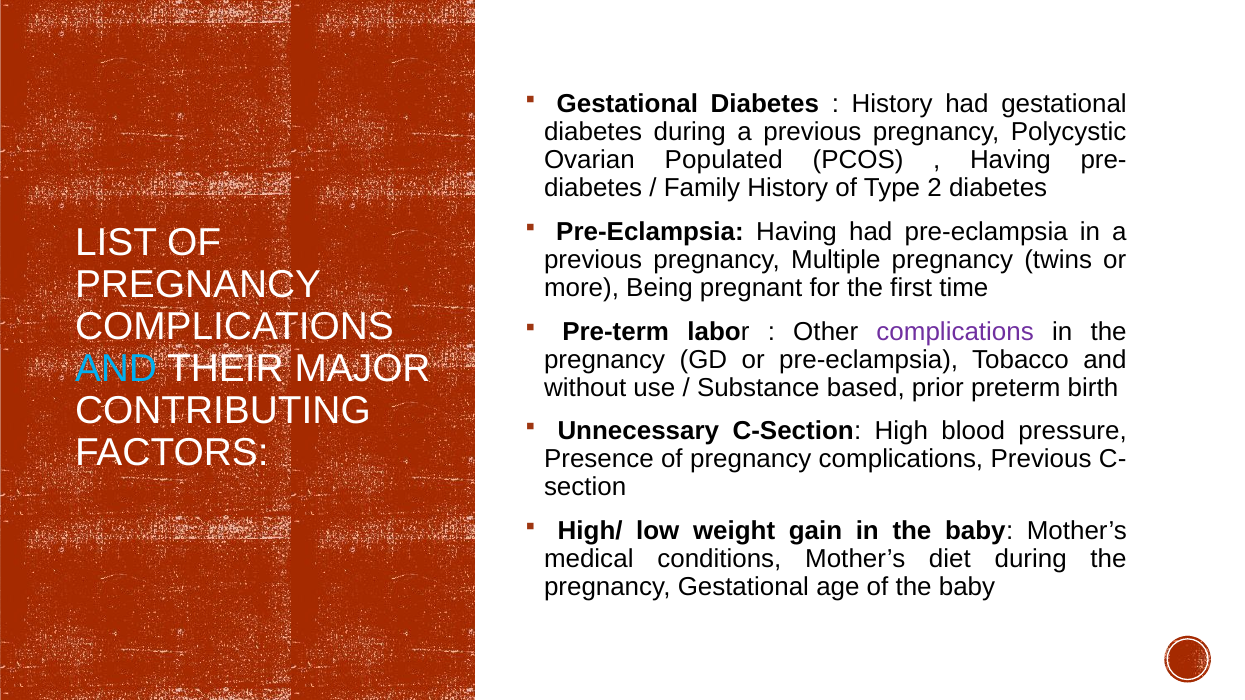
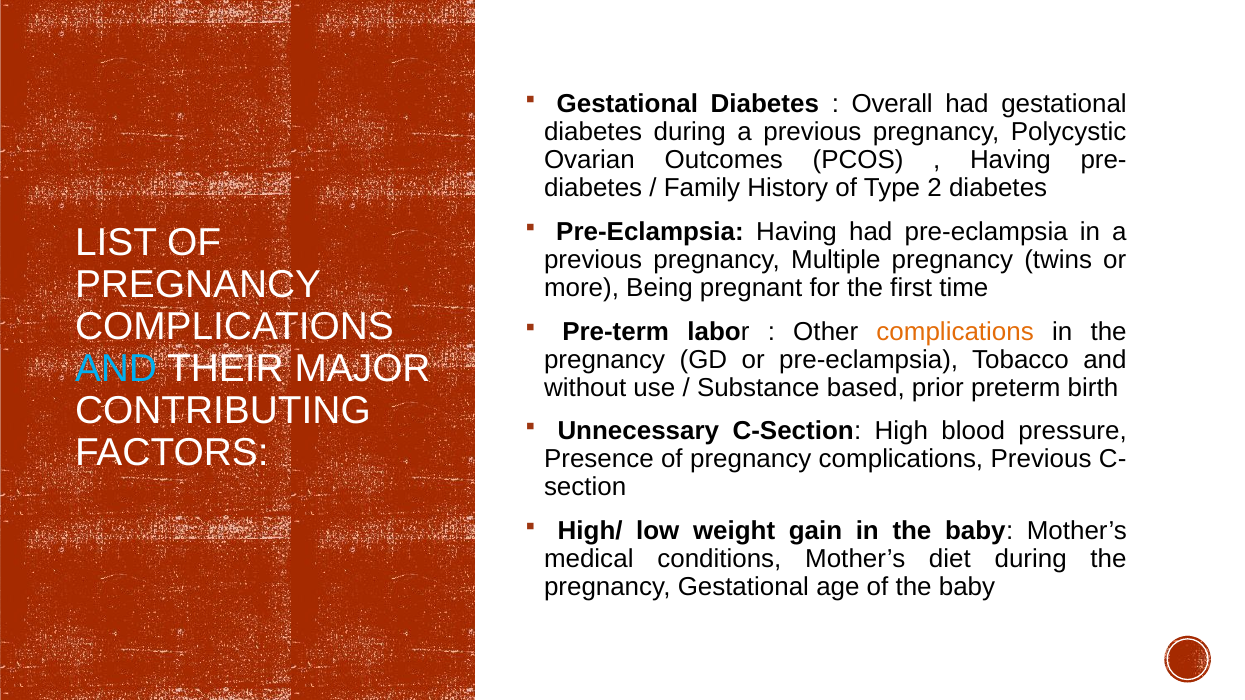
History at (892, 104): History -> Overall
Populated: Populated -> Outcomes
complications at (955, 332) colour: purple -> orange
